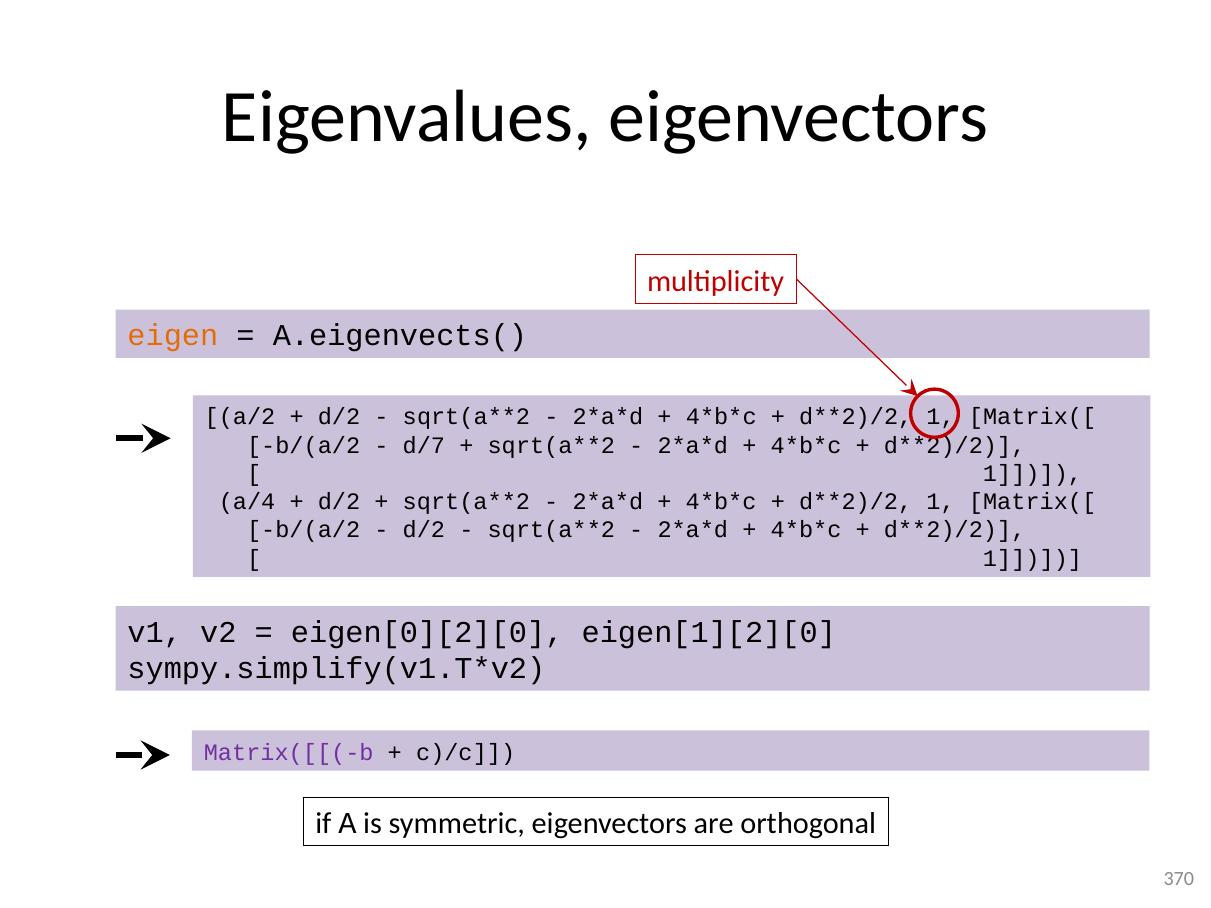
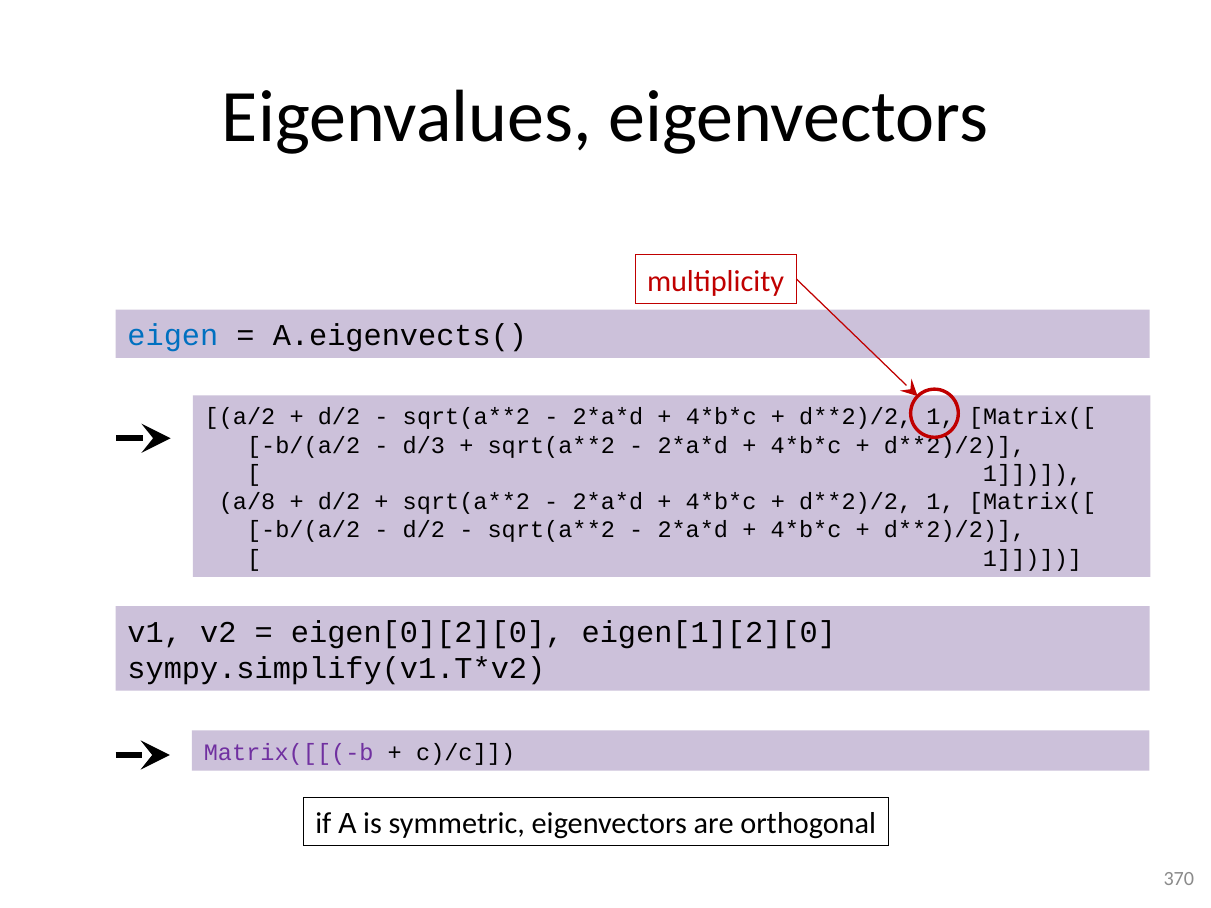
eigen colour: orange -> blue
d/7: d/7 -> d/3
a/4: a/4 -> a/8
